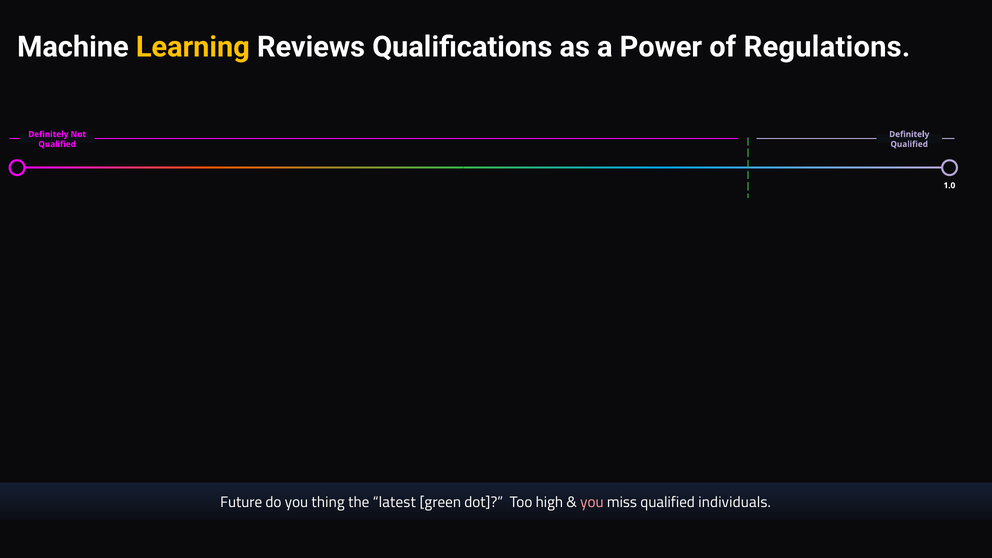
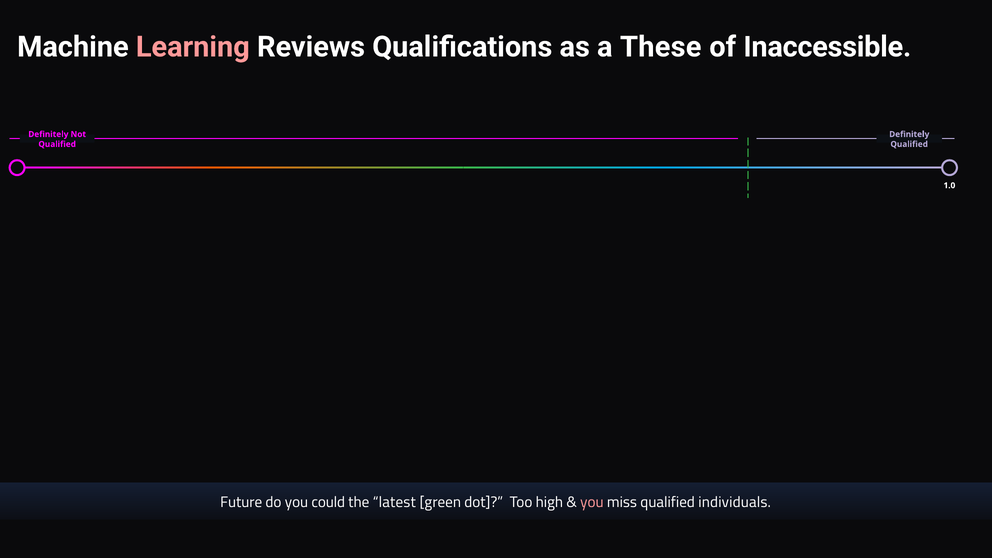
Learning colour: yellow -> pink
Power: Power -> These
Regulations: Regulations -> Inaccessible
thing: thing -> could
